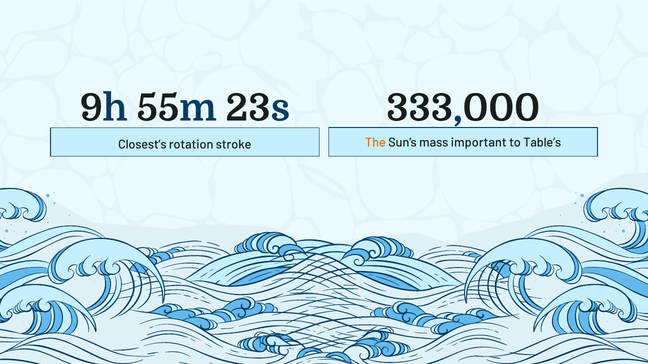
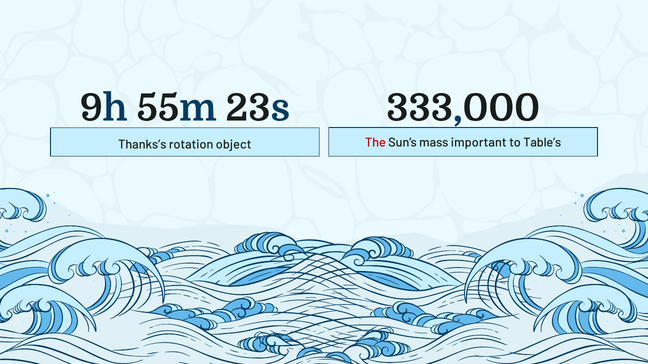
The colour: orange -> red
Closest’s: Closest’s -> Thanks’s
stroke: stroke -> object
